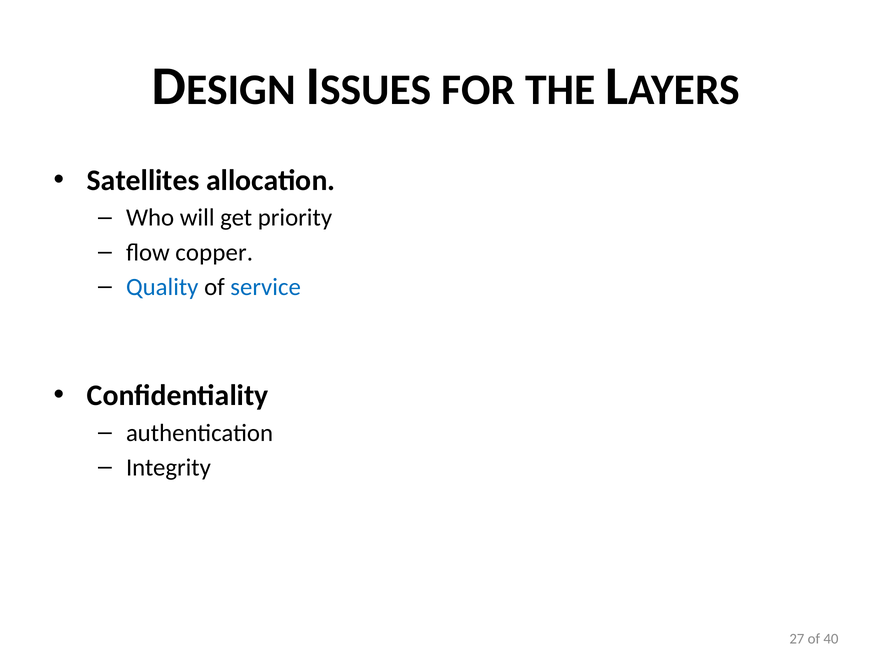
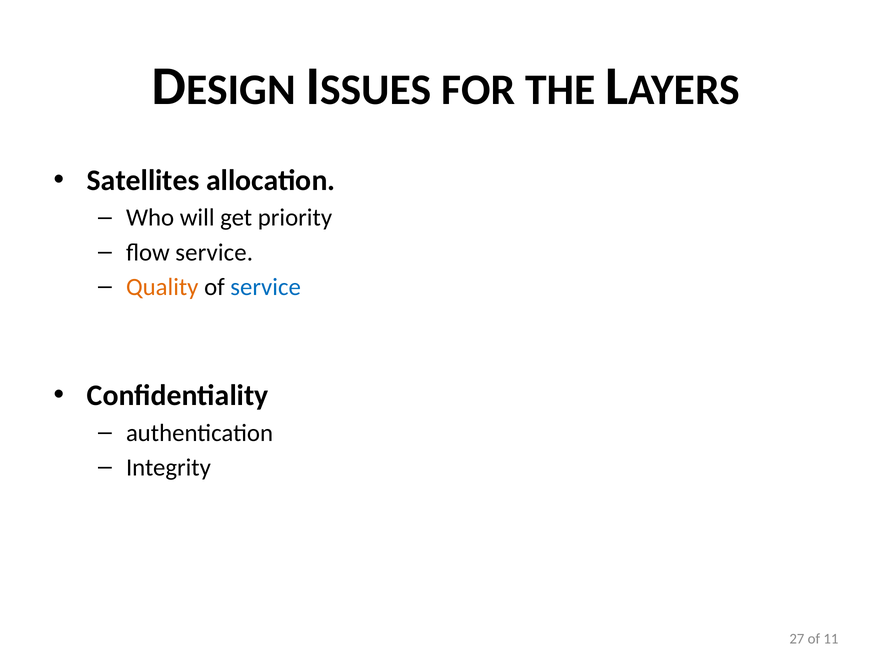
flow copper: copper -> service
Quality colour: blue -> orange
40: 40 -> 11
